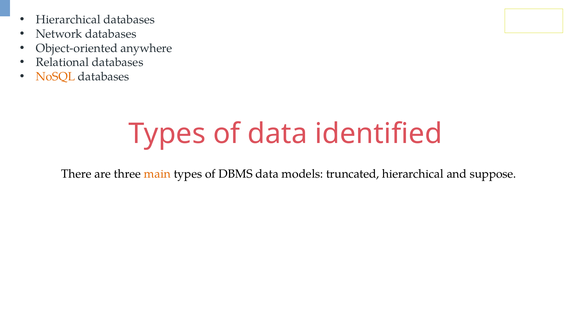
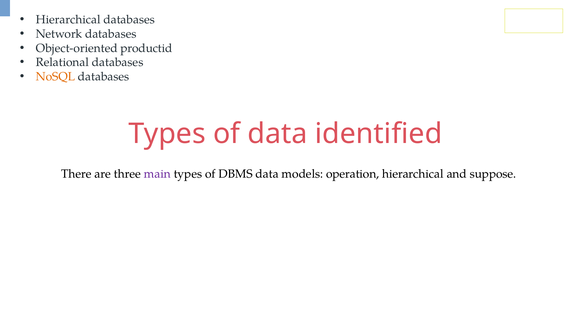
anywhere: anywhere -> productid
main colour: orange -> purple
truncated: truncated -> operation
